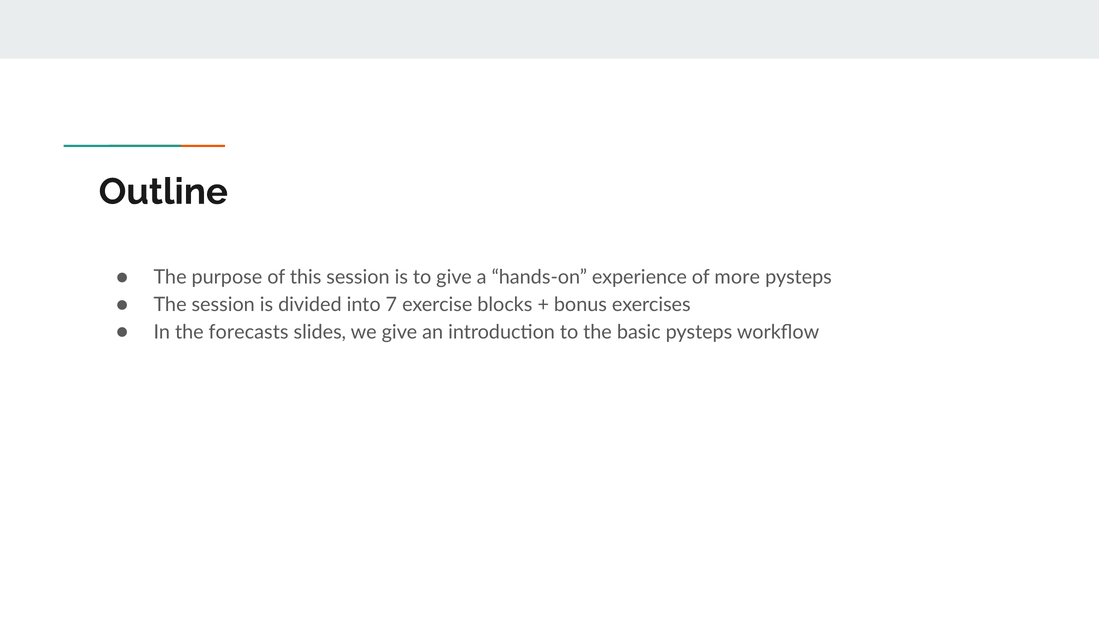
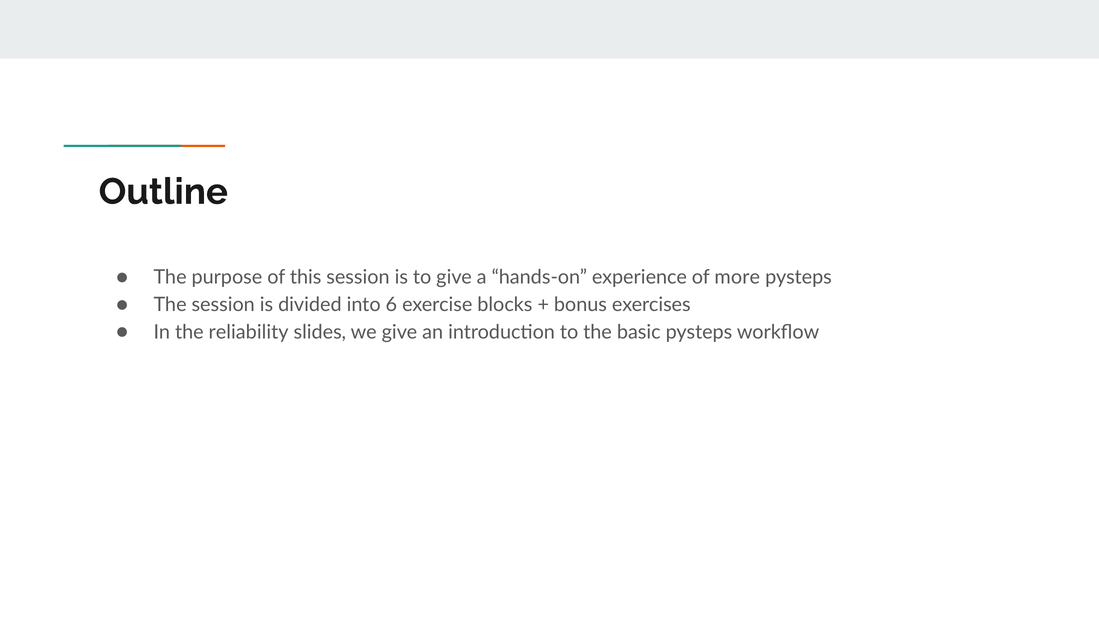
7: 7 -> 6
forecasts: forecasts -> reliability
